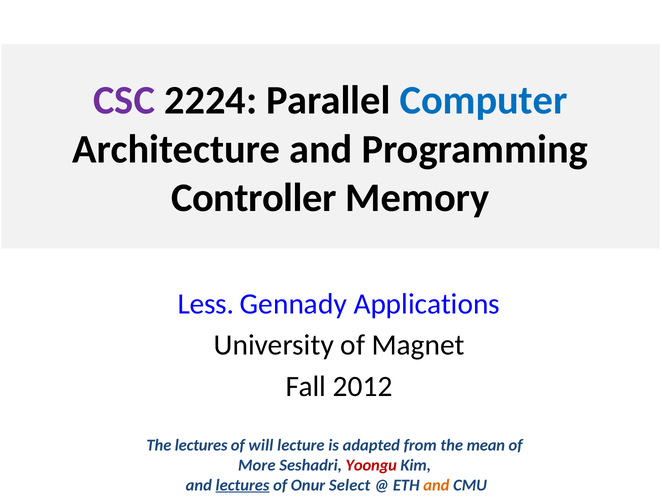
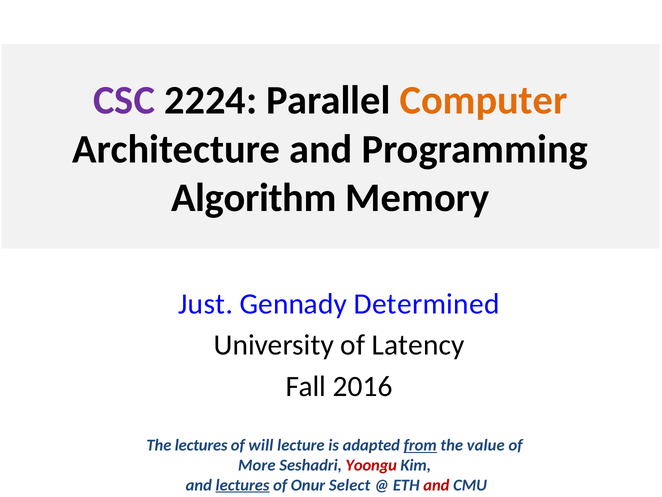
Computer colour: blue -> orange
Controller: Controller -> Algorithm
Less: Less -> Just
Applications: Applications -> Determined
Magnet: Magnet -> Latency
2012: 2012 -> 2016
from underline: none -> present
mean: mean -> value
and at (436, 485) colour: orange -> red
